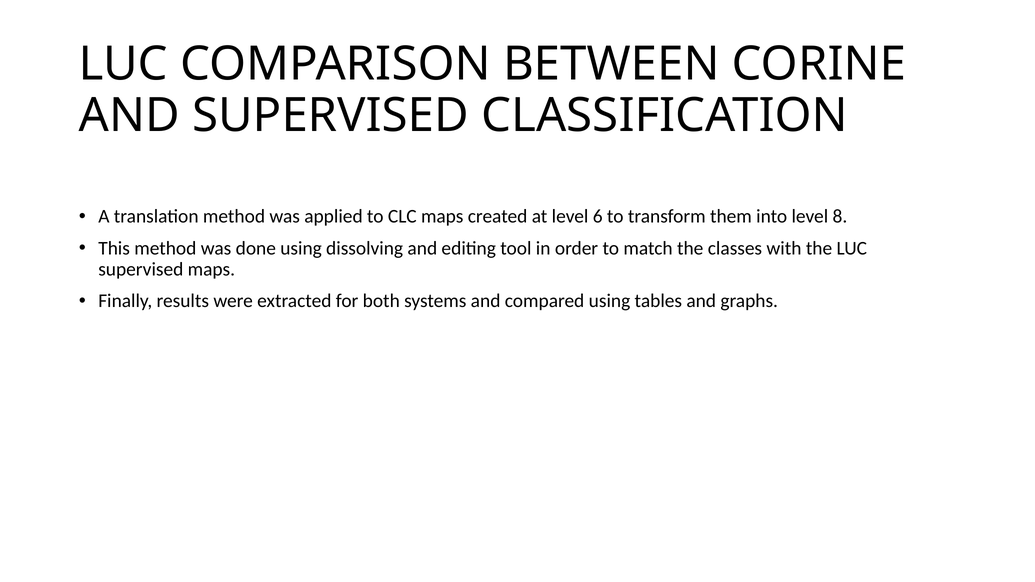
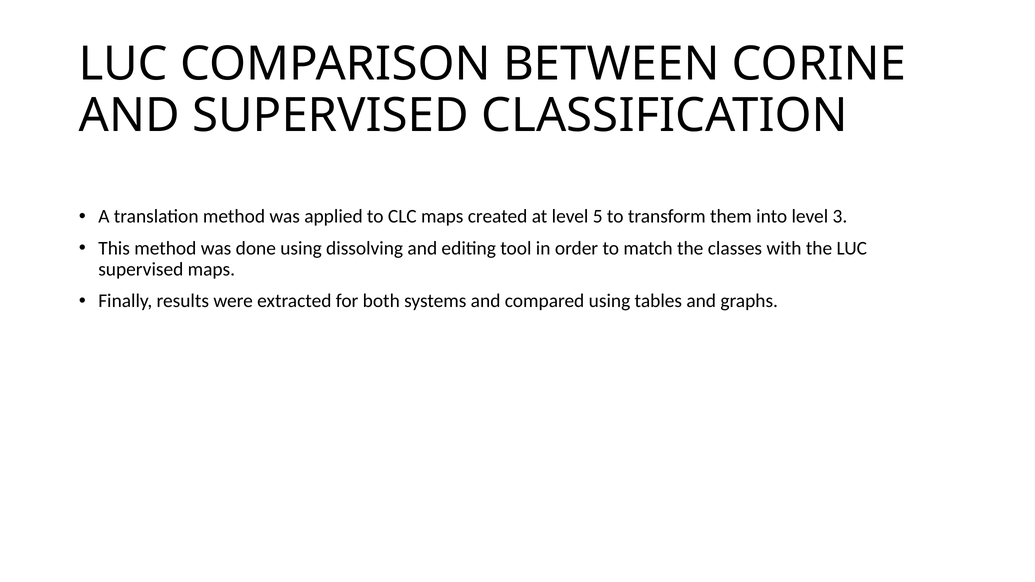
6: 6 -> 5
8: 8 -> 3
